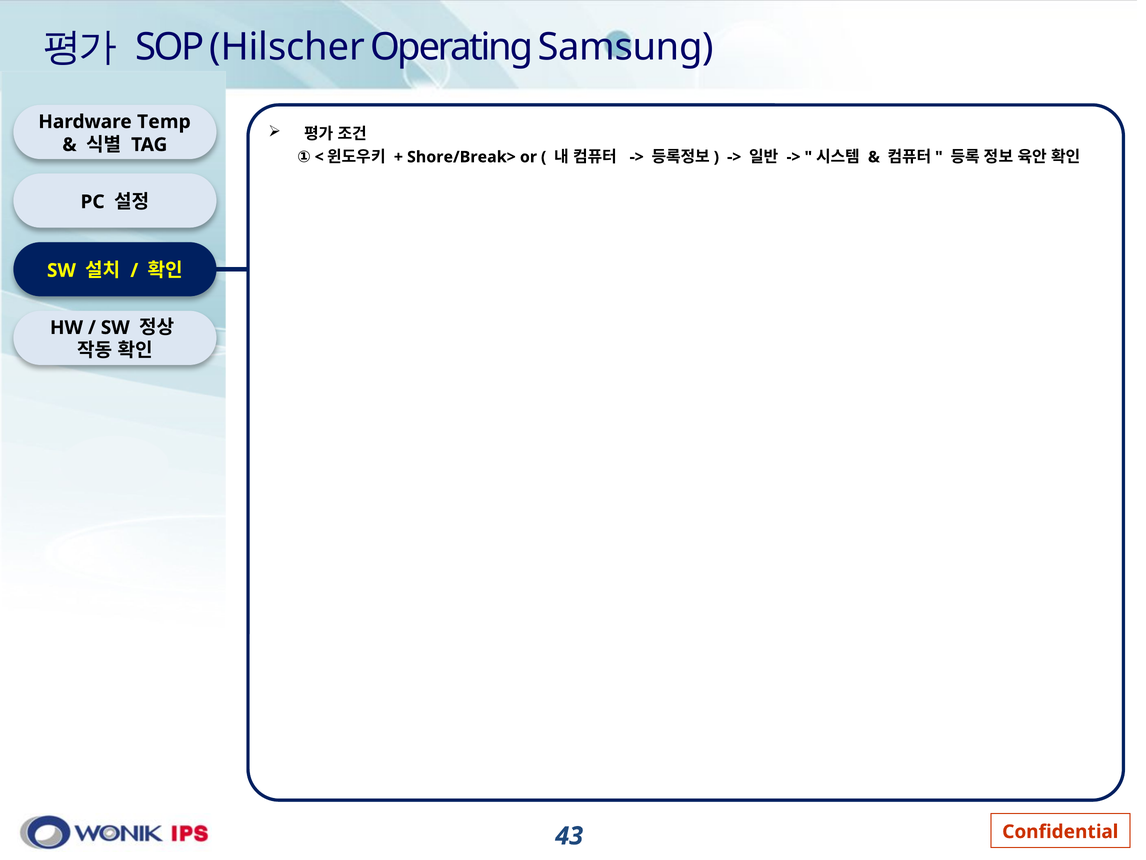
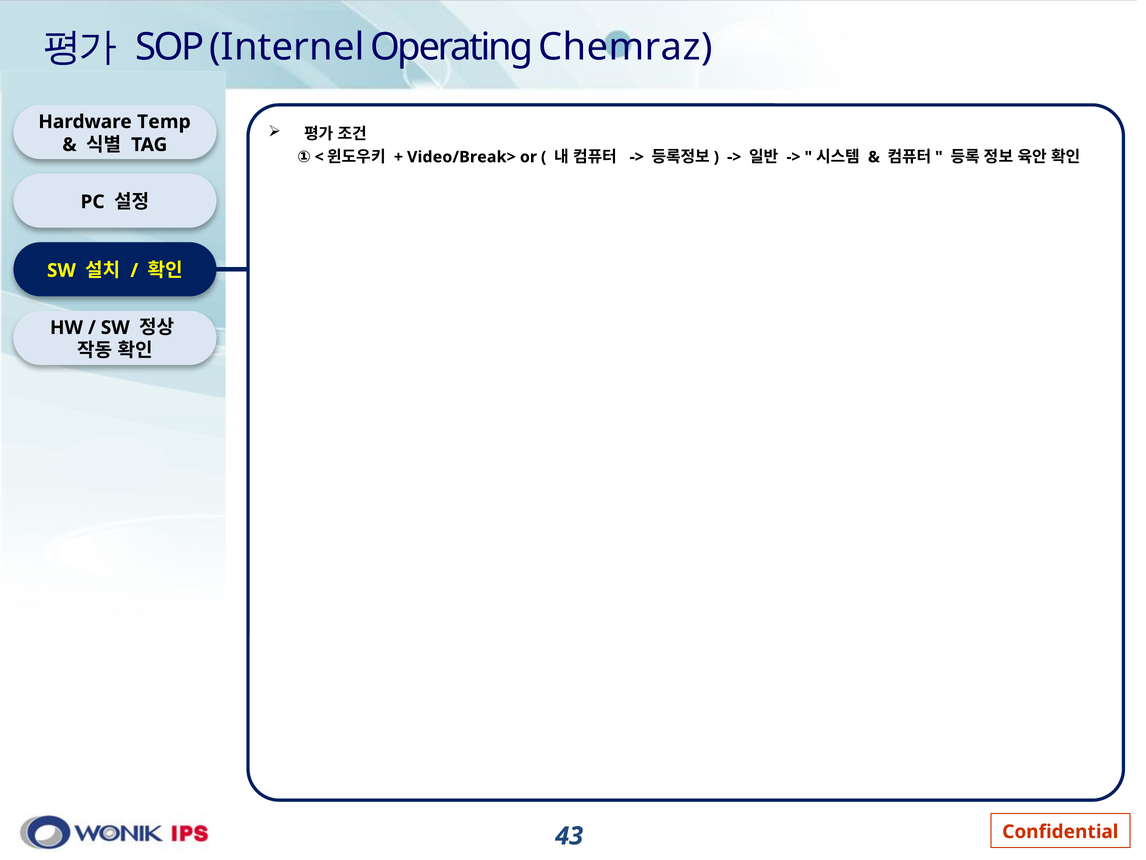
Hilscher: Hilscher -> Internel
Samsung: Samsung -> Chemraz
Shore/Break>: Shore/Break> -> Video/Break>
